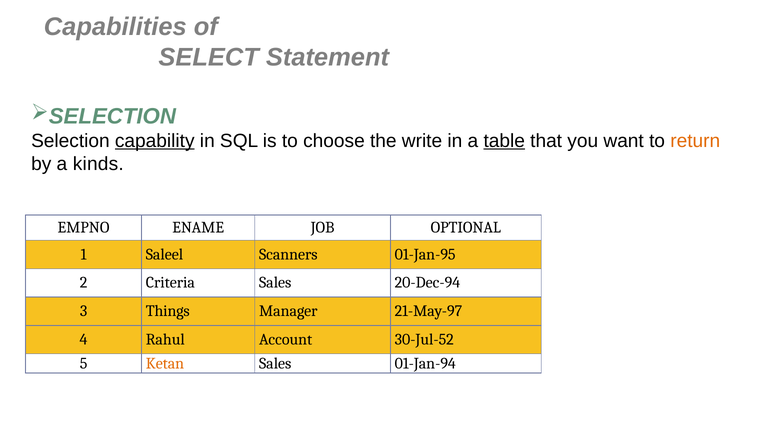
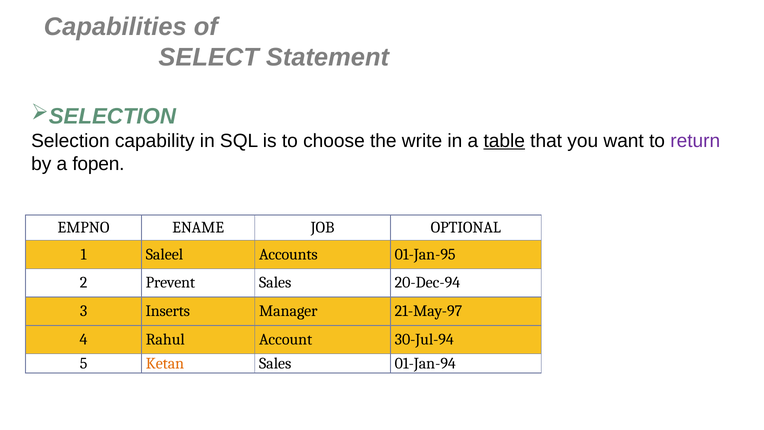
capability underline: present -> none
return colour: orange -> purple
kinds: kinds -> fopen
Scanners: Scanners -> Accounts
Criteria: Criteria -> Prevent
Things: Things -> Inserts
30-Jul-52: 30-Jul-52 -> 30-Jul-94
